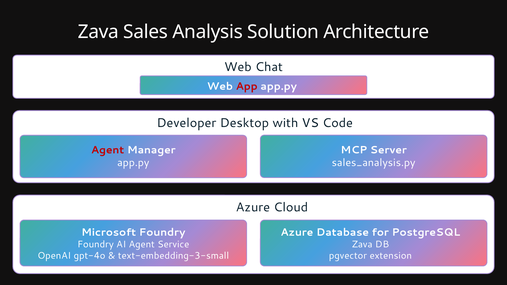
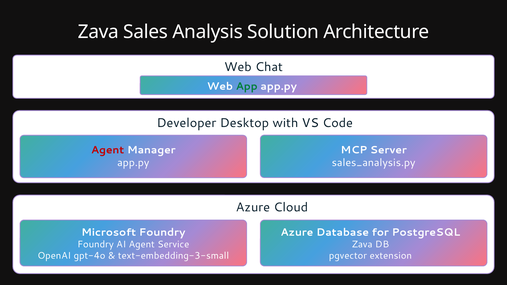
App colour: red -> green
